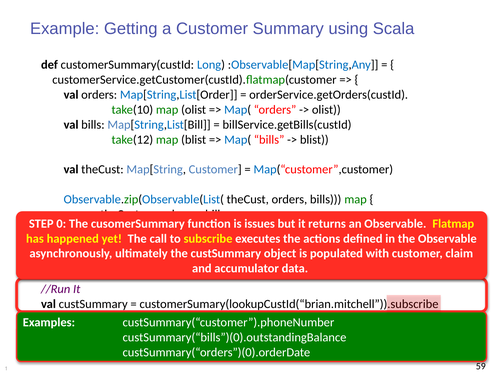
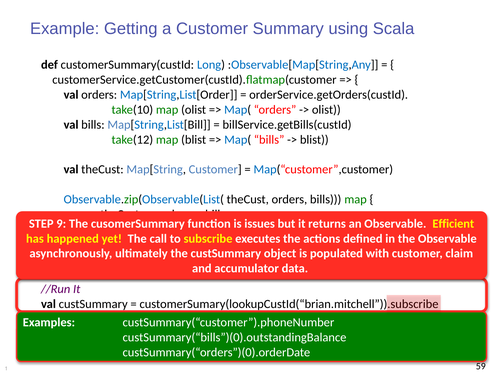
0: 0 -> 9
Flatmap: Flatmap -> Efficient
